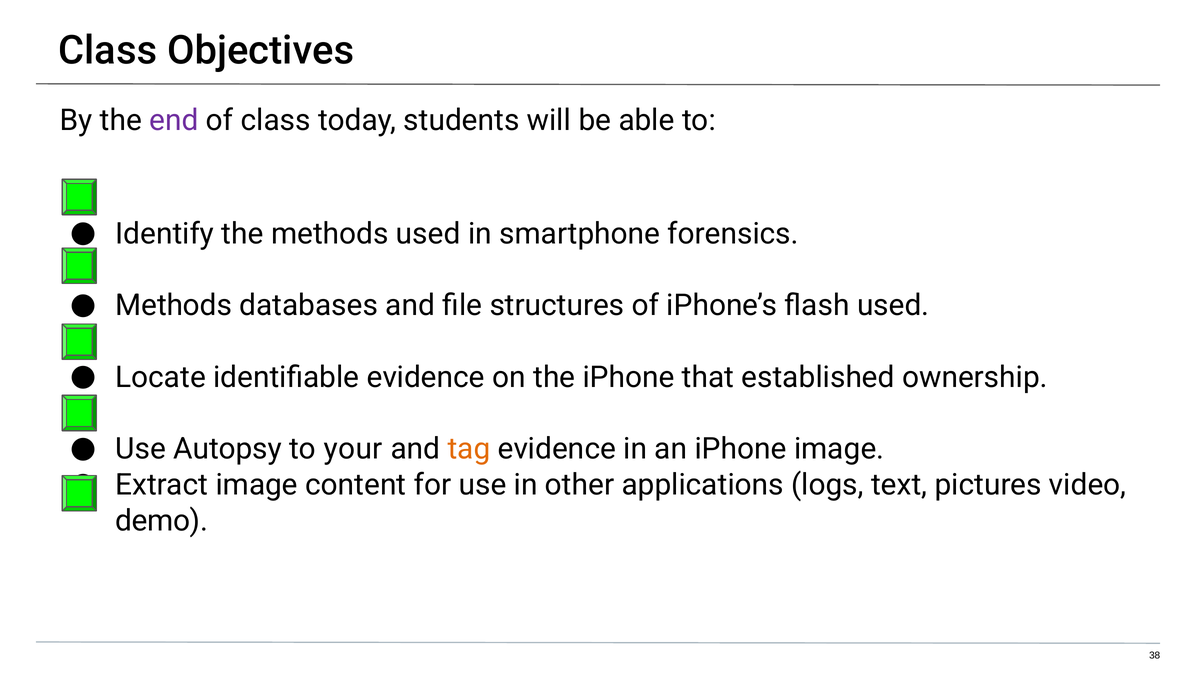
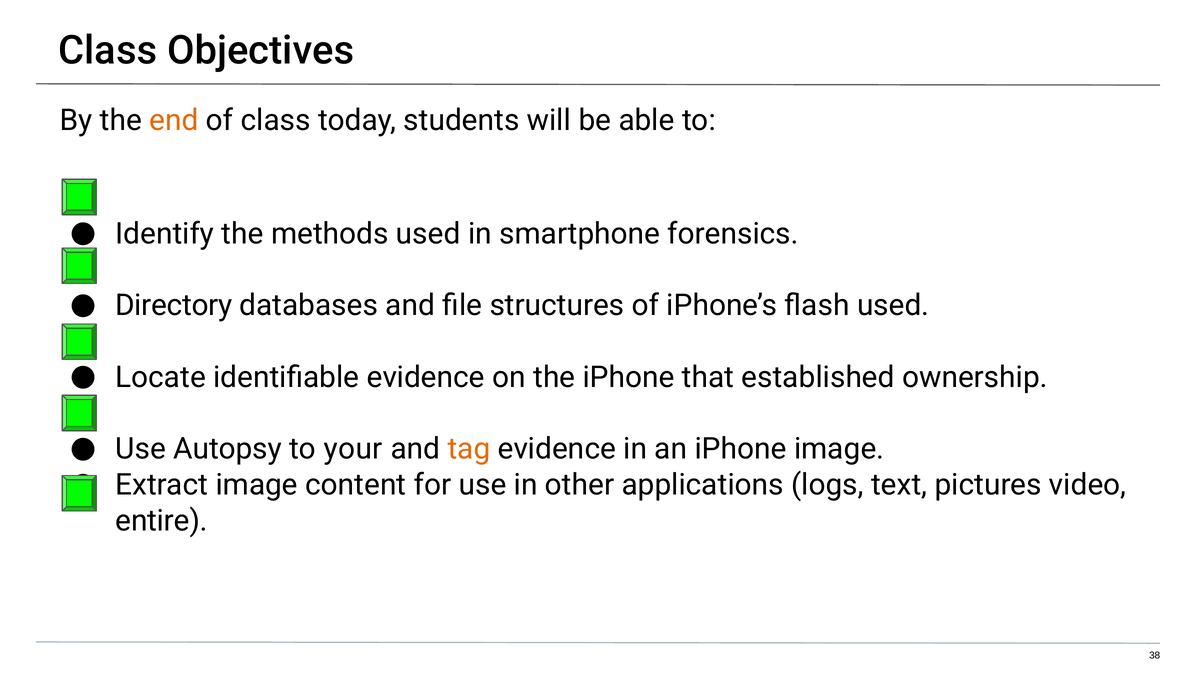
end colour: purple -> orange
Methods at (174, 305): Methods -> Directory
demo: demo -> entire
